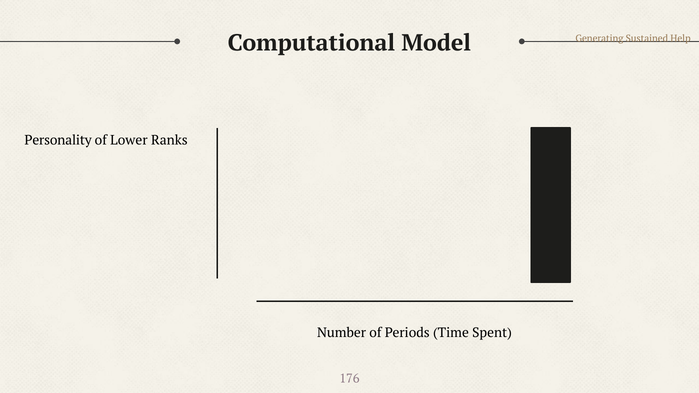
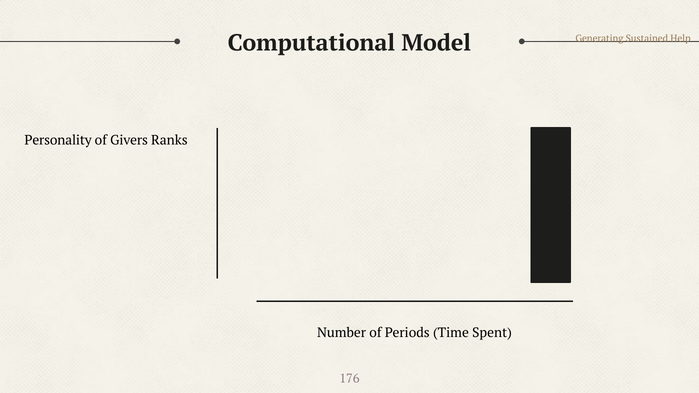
Lower: Lower -> Givers
